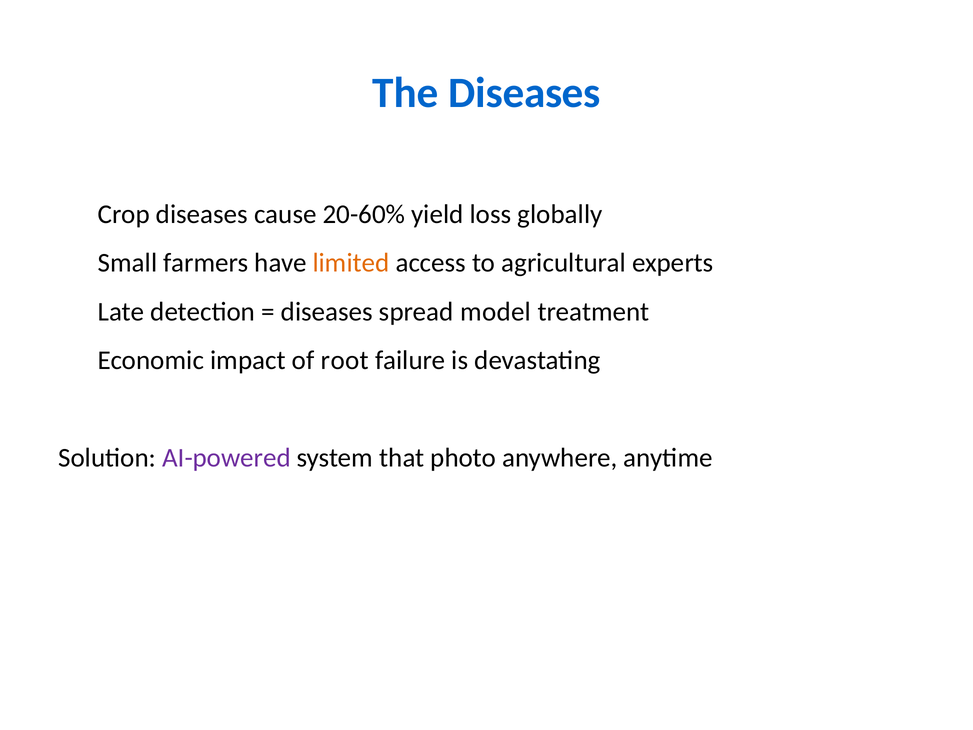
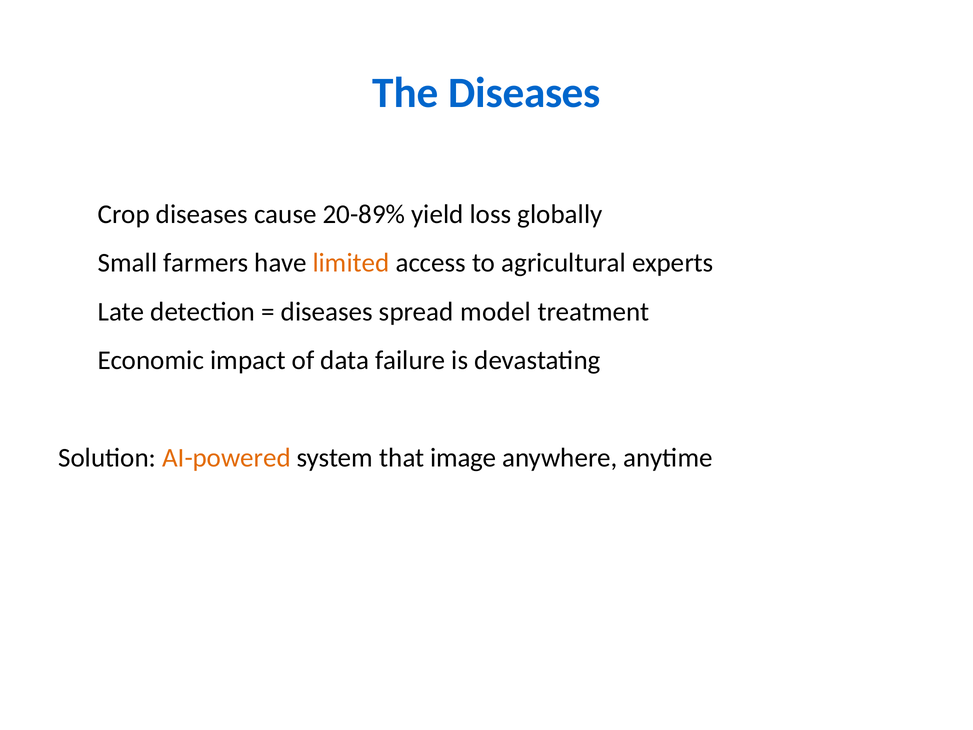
20-60%: 20-60% -> 20-89%
root: root -> data
AI-powered colour: purple -> orange
photo: photo -> image
